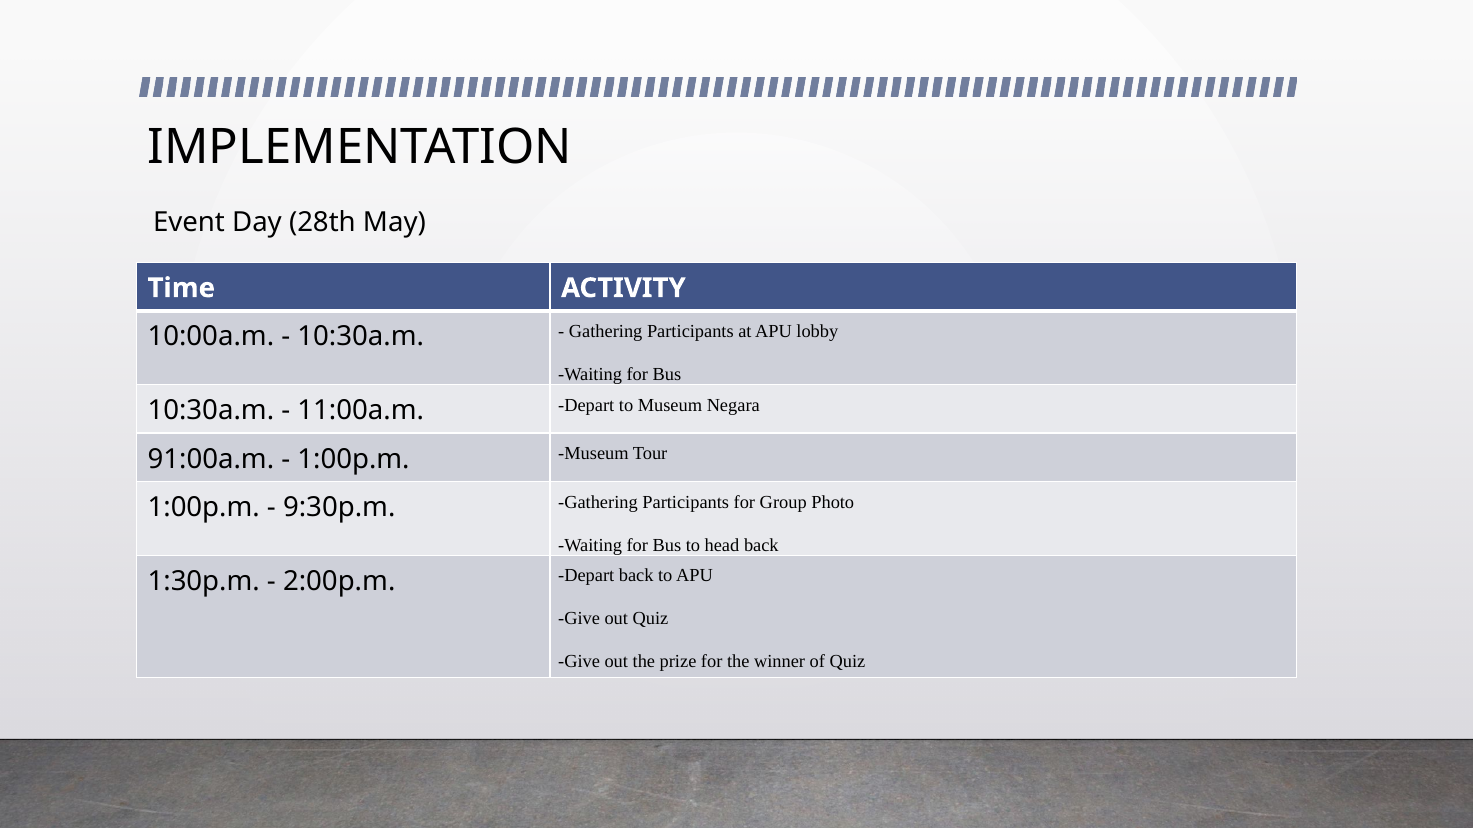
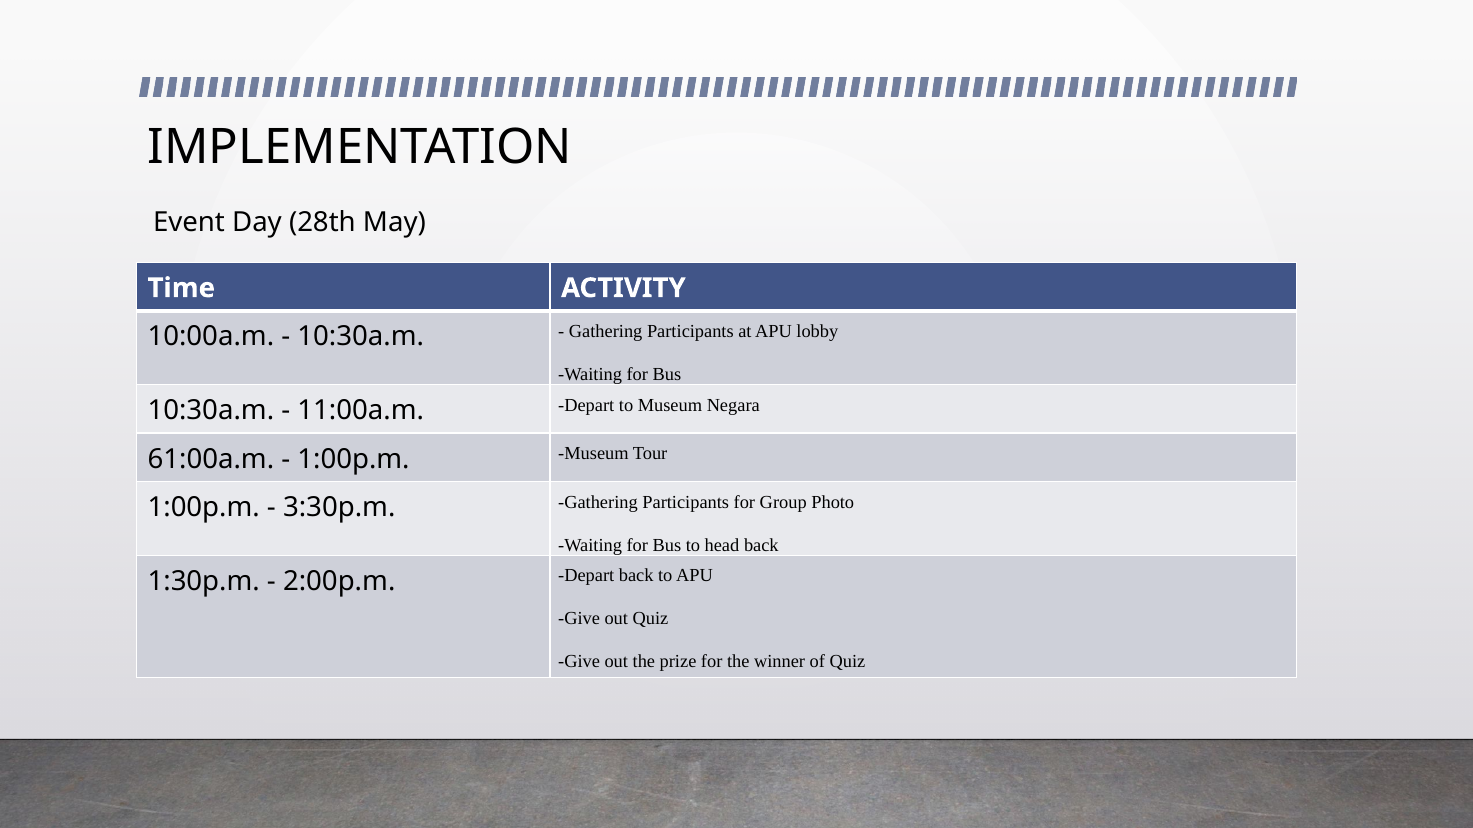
91:00a.m: 91:00a.m -> 61:00a.m
9:30p.m: 9:30p.m -> 3:30p.m
